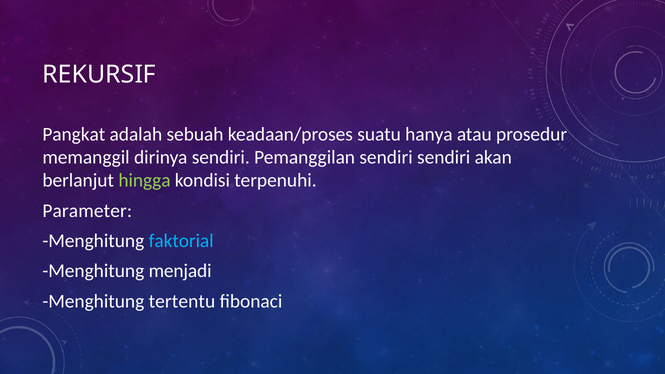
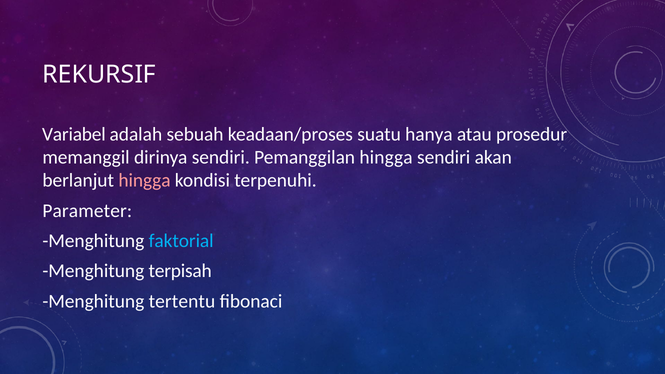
Pangkat: Pangkat -> Variabel
Pemanggilan sendiri: sendiri -> hingga
hingga at (144, 181) colour: light green -> pink
menjadi: menjadi -> terpisah
